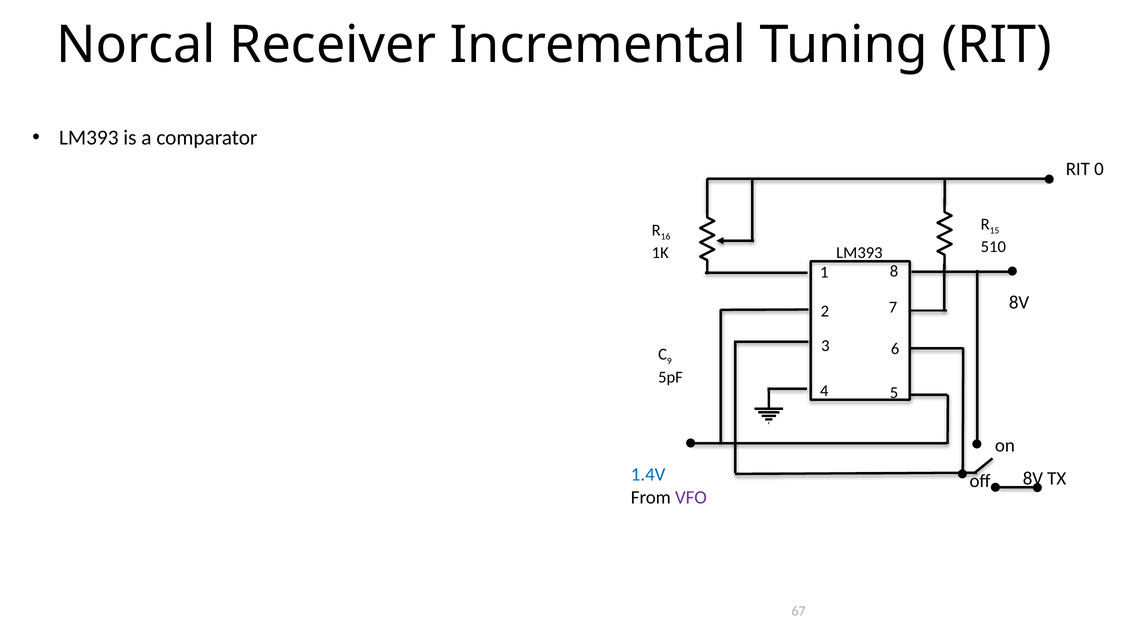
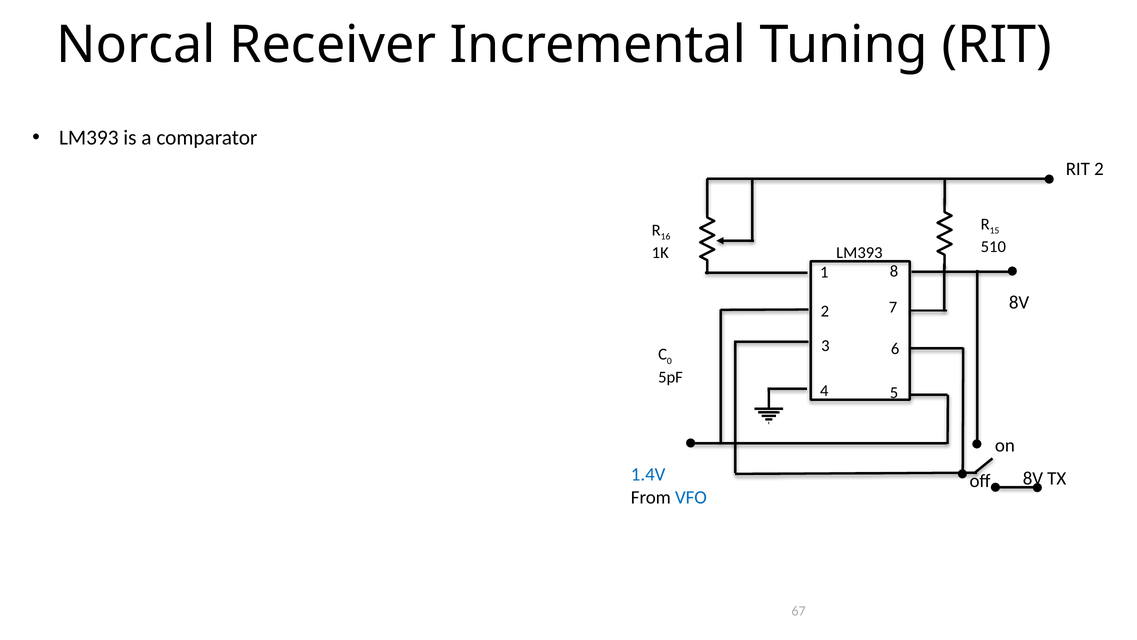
RIT 0: 0 -> 2
9: 9 -> 0
VFO colour: purple -> blue
